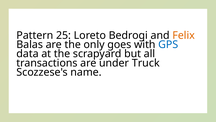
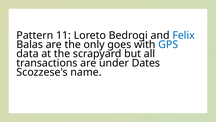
25: 25 -> 11
Felix colour: orange -> blue
Truck: Truck -> Dates
